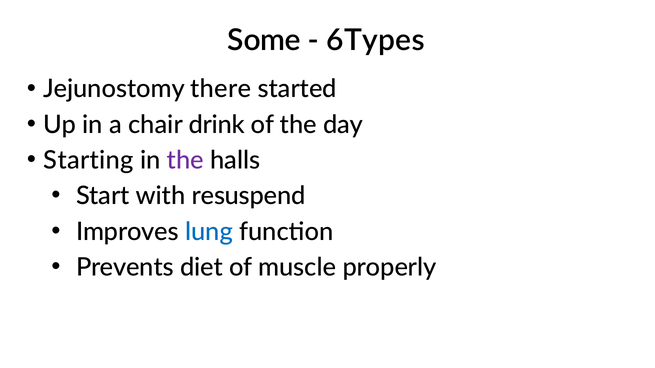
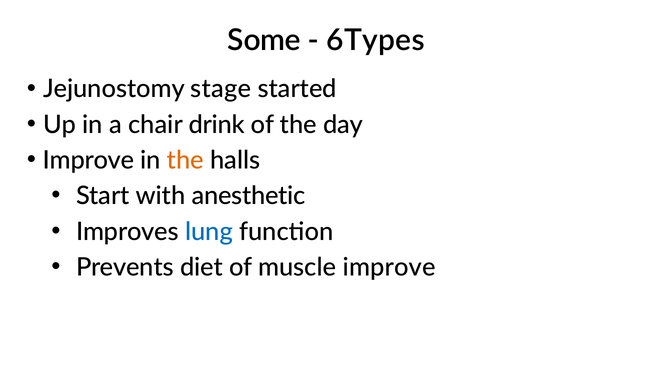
there: there -> stage
Starting at (88, 161): Starting -> Improve
the at (185, 161) colour: purple -> orange
resuspend: resuspend -> anesthetic
muscle properly: properly -> improve
